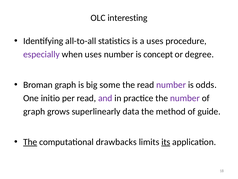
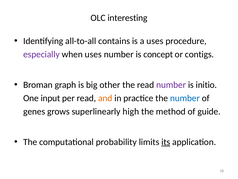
statistics: statistics -> contains
degree: degree -> contigs
some: some -> other
odds: odds -> initio
initio: initio -> input
and colour: purple -> orange
number at (185, 98) colour: purple -> blue
graph at (34, 111): graph -> genes
data: data -> high
The at (30, 142) underline: present -> none
drawbacks: drawbacks -> probability
